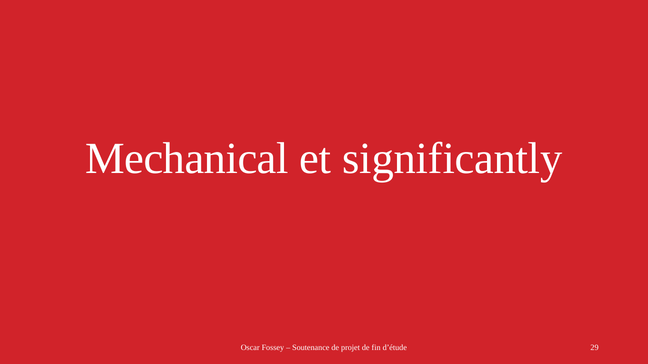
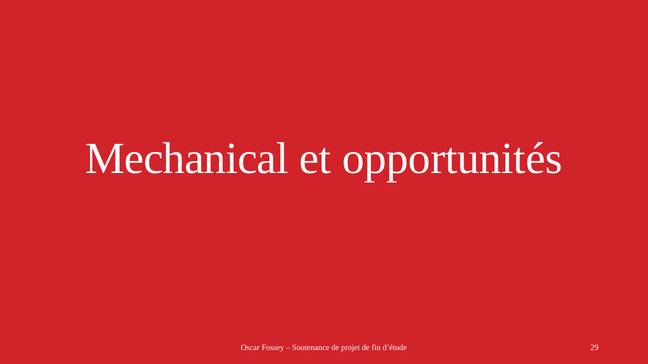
significantly: significantly -> opportunités
